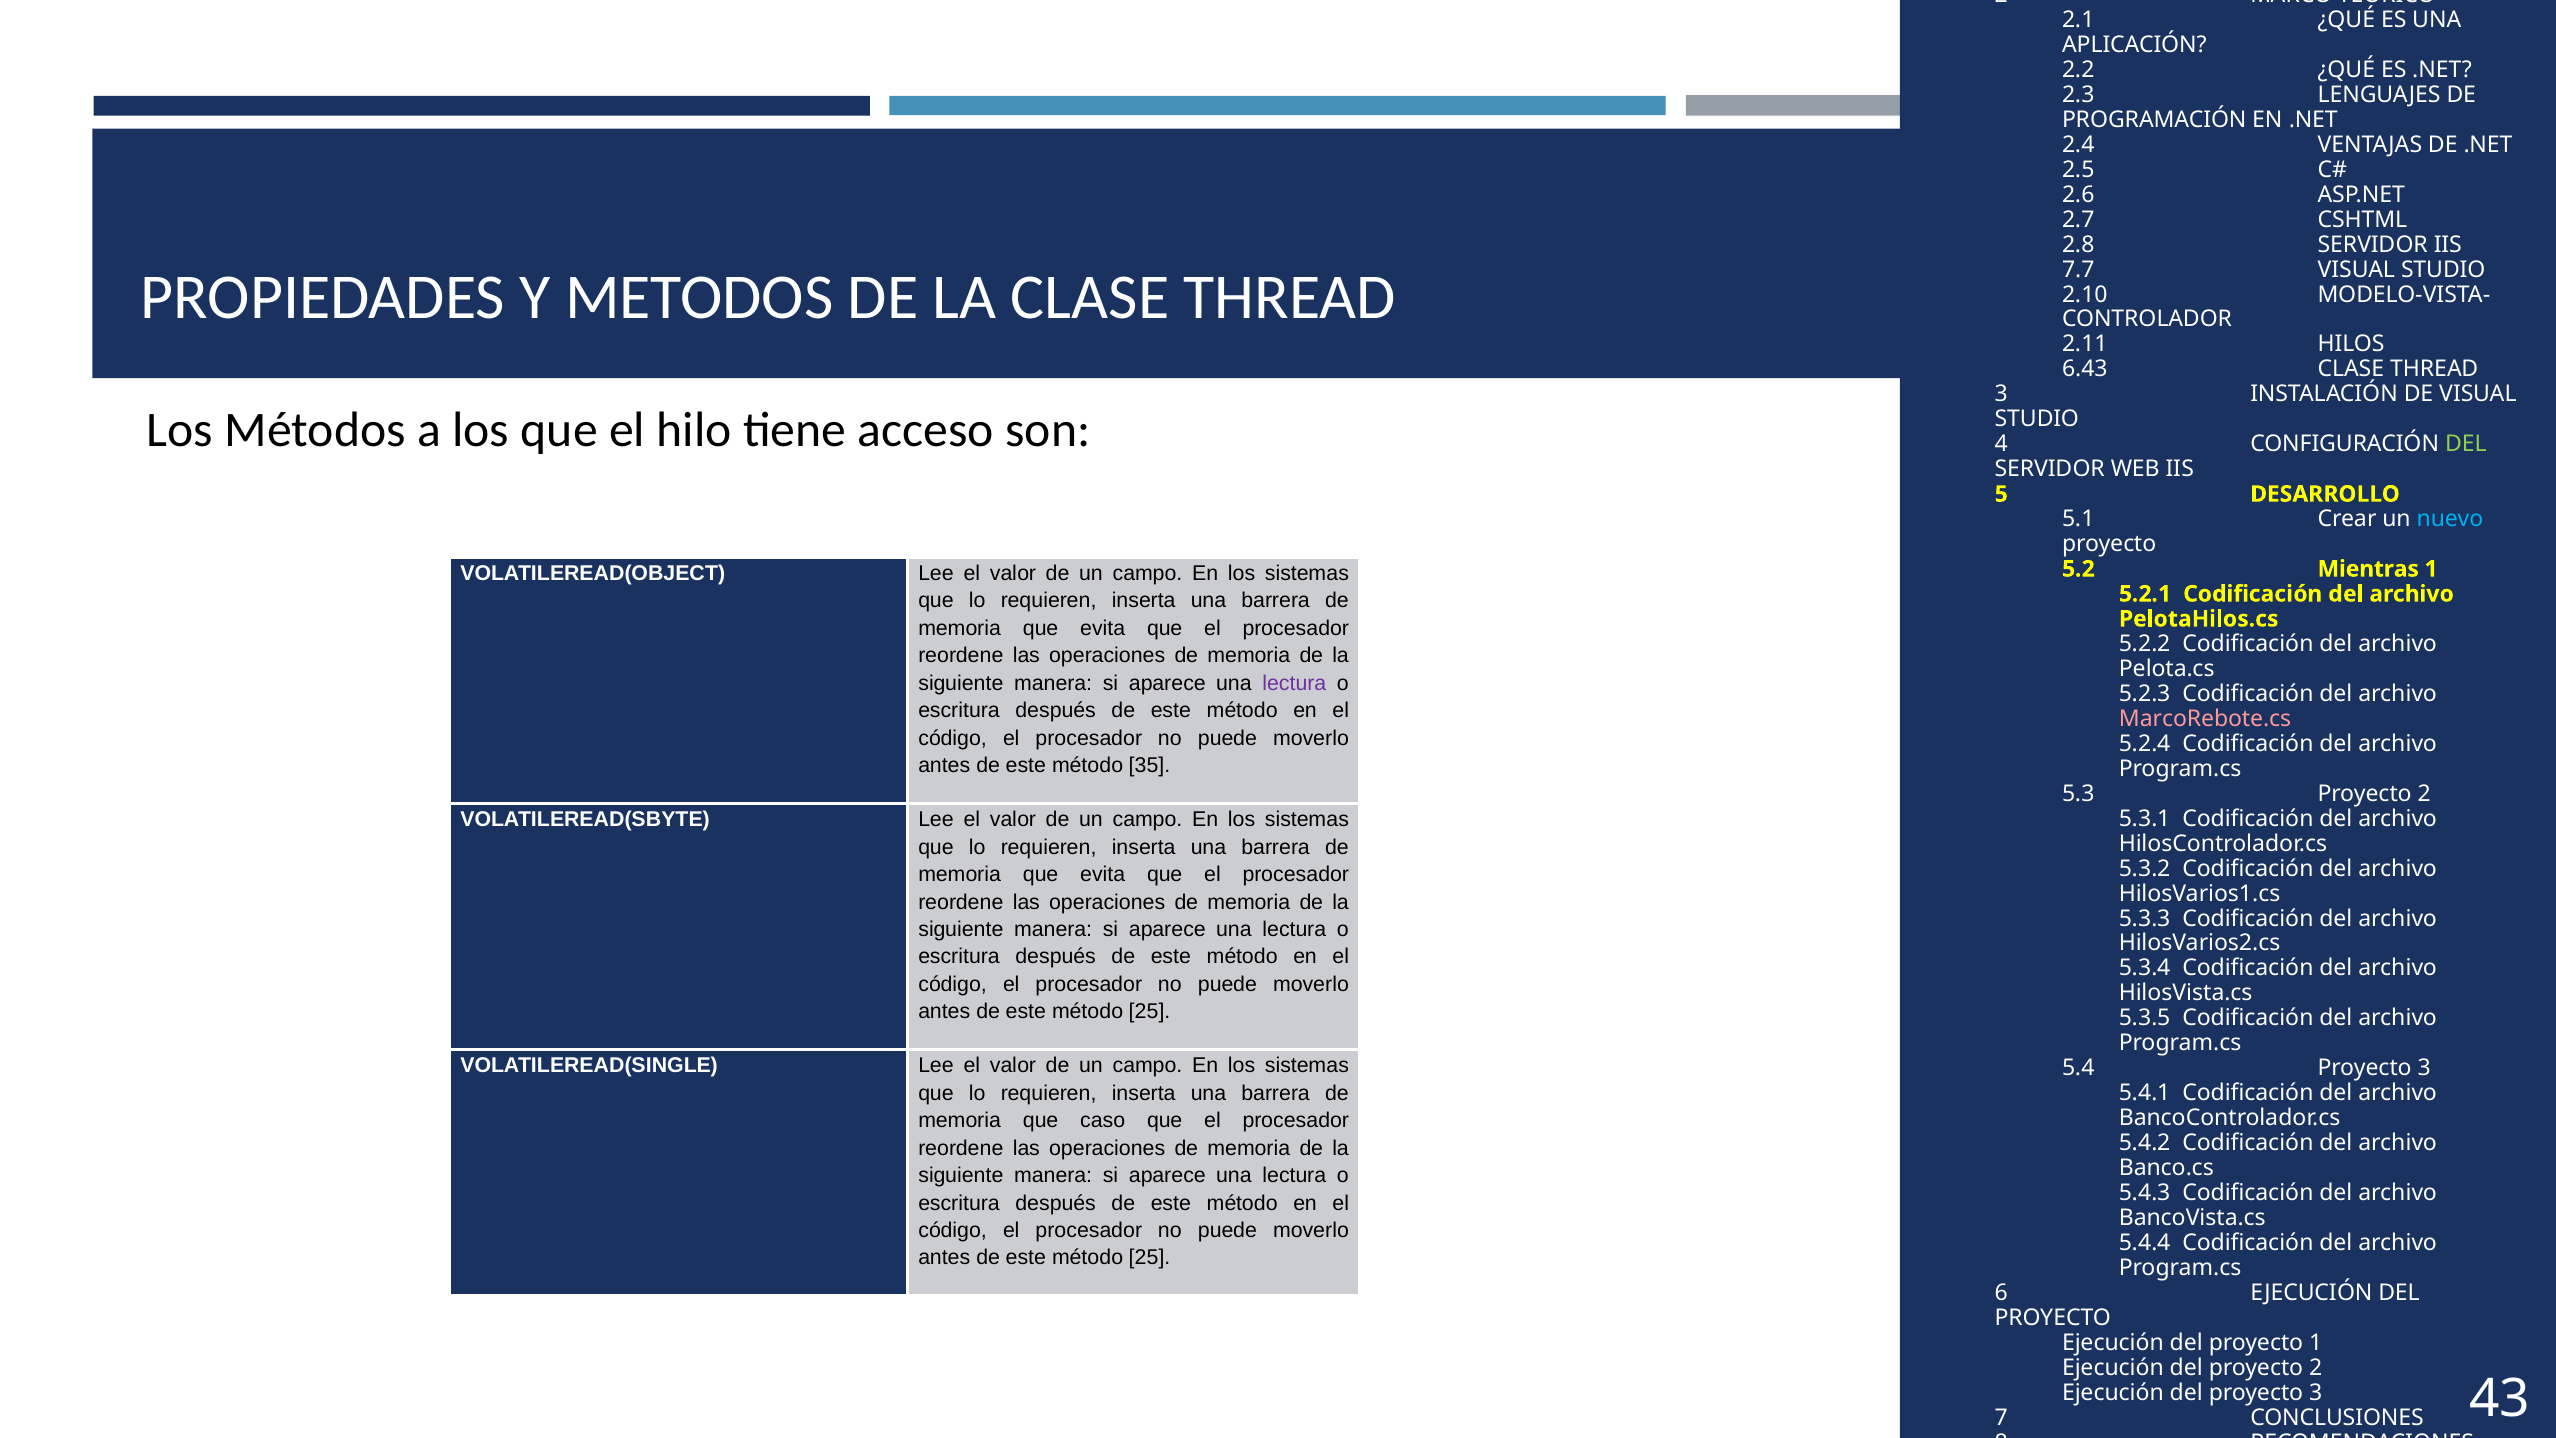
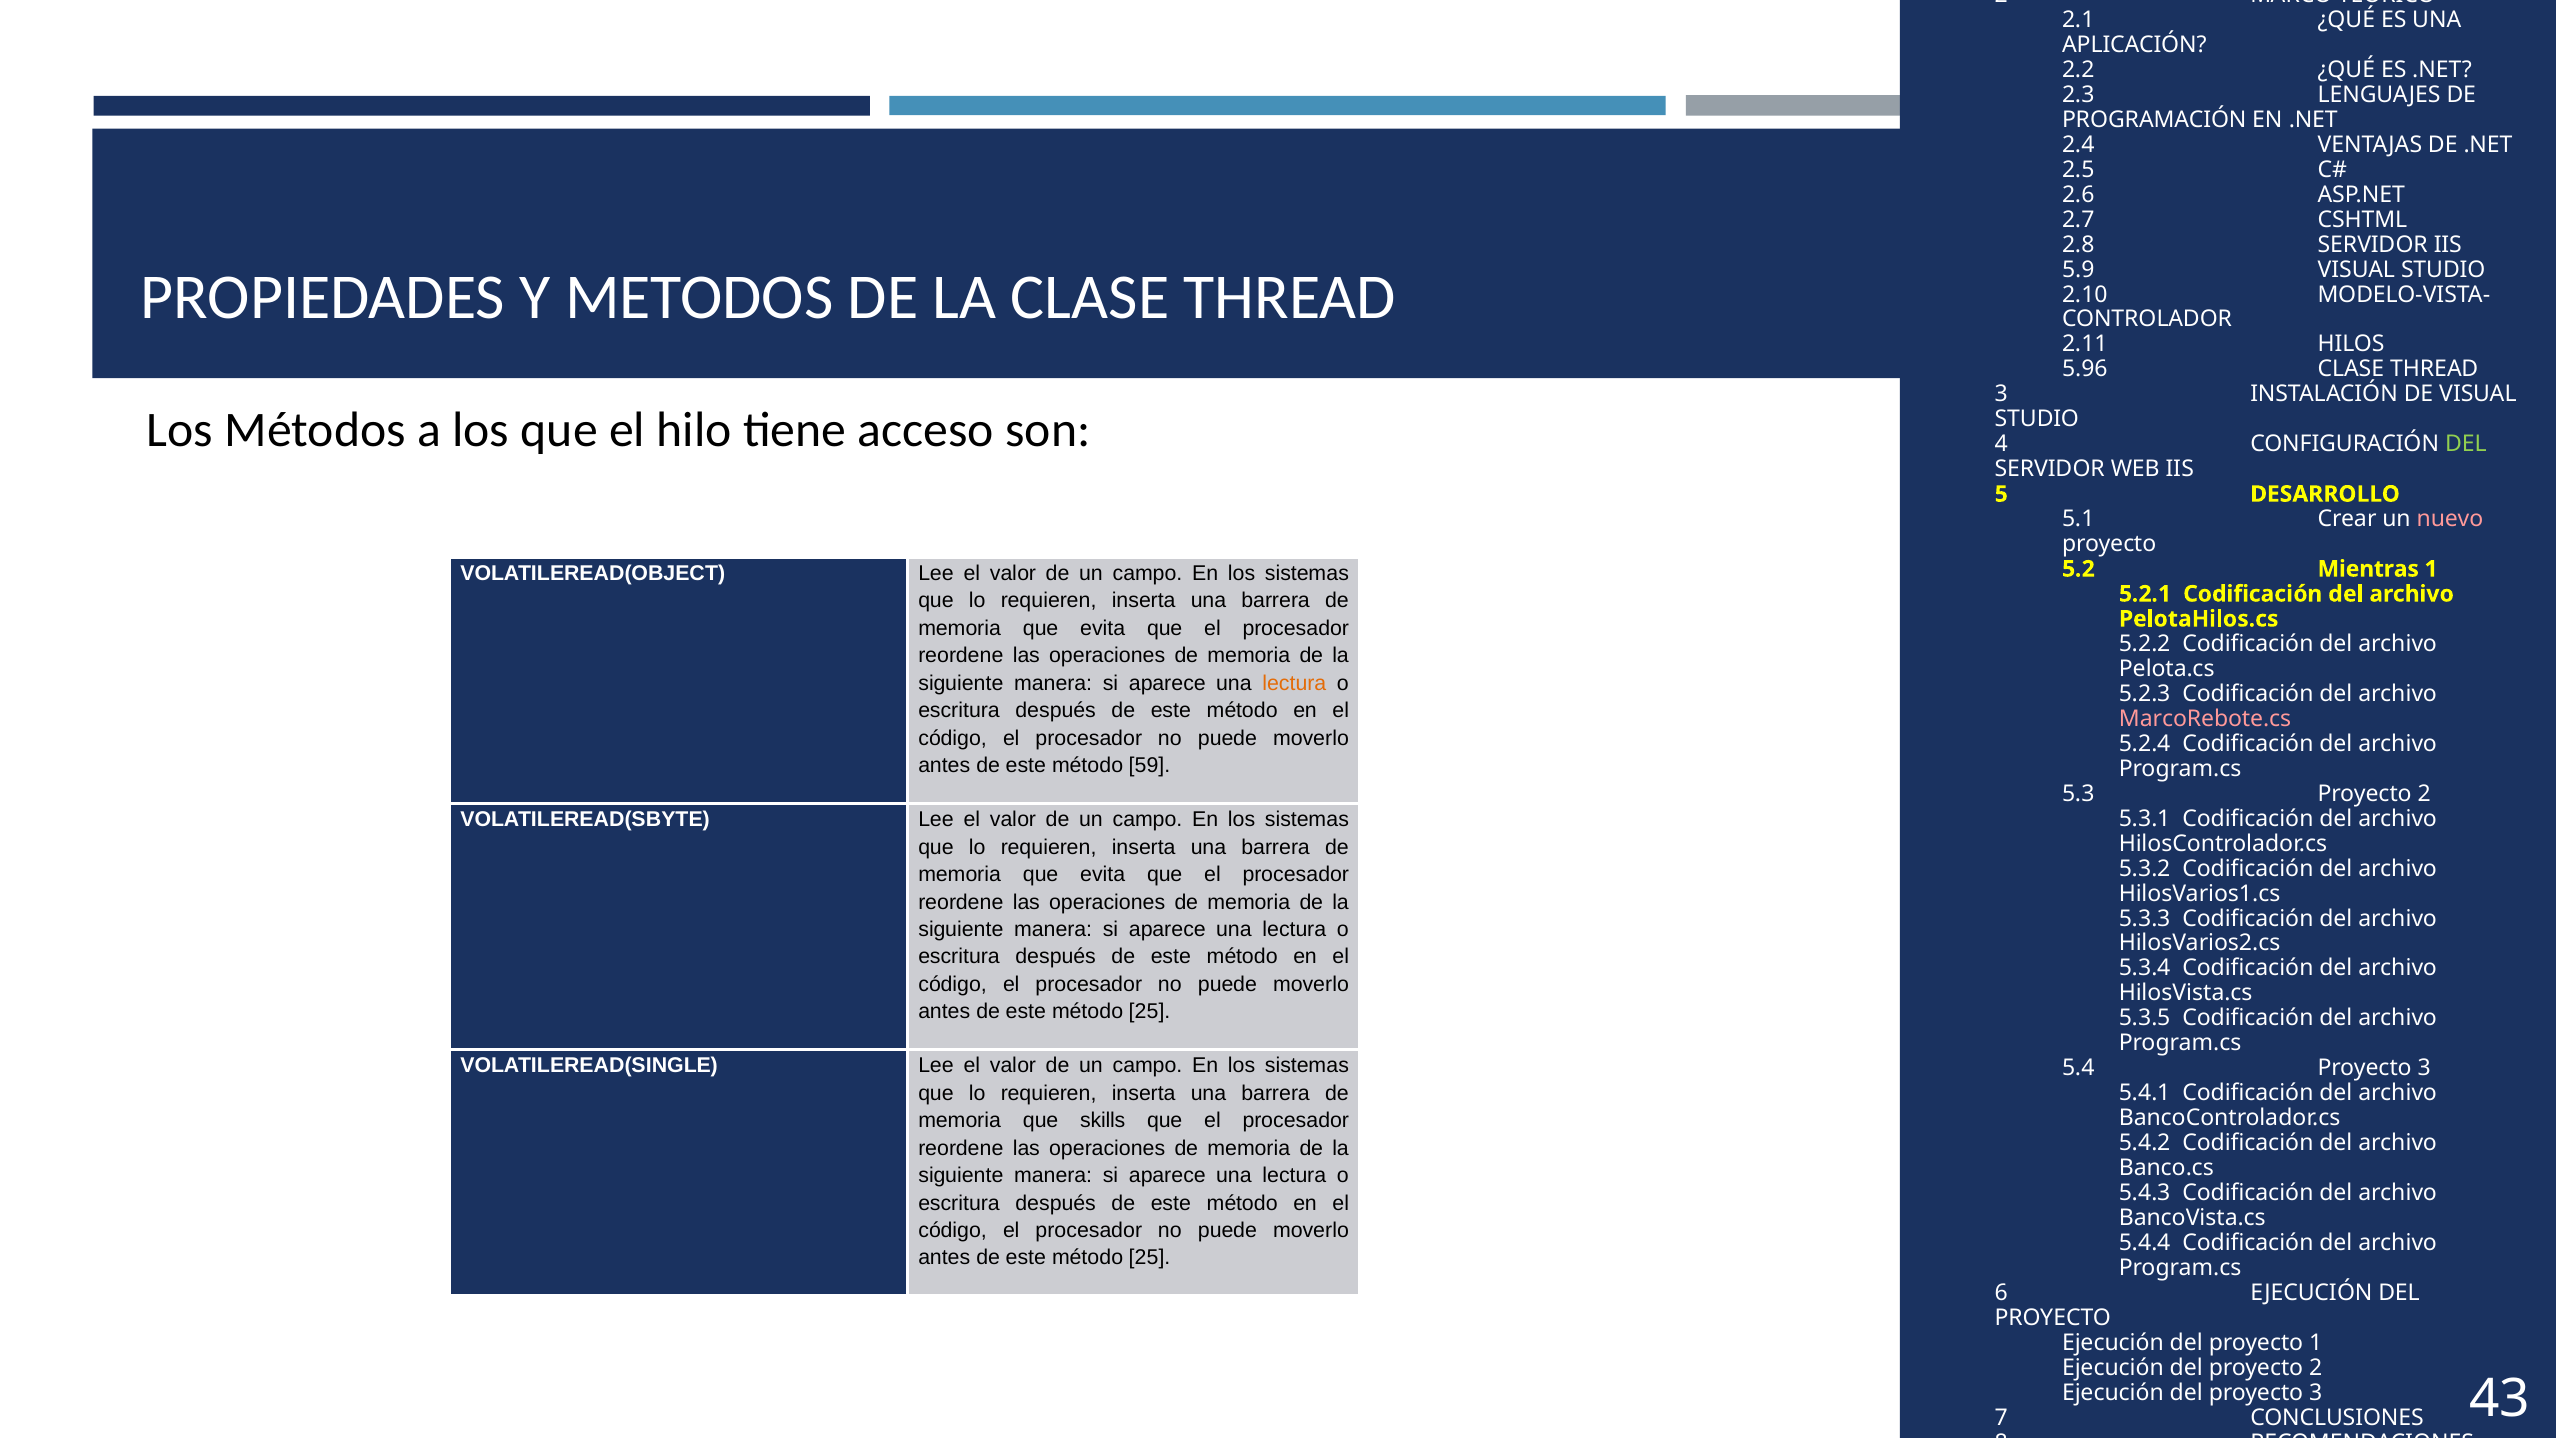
7.7: 7.7 -> 5.9
6.43: 6.43 -> 5.96
nuevo colour: light blue -> pink
lectura at (1294, 683) colour: purple -> orange
35: 35 -> 59
caso: caso -> skills
